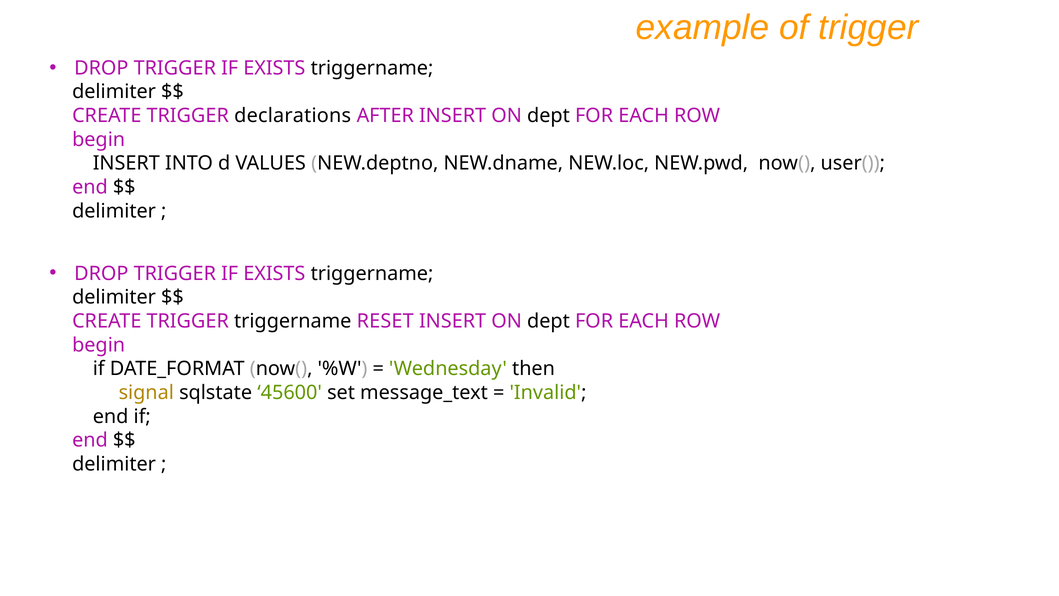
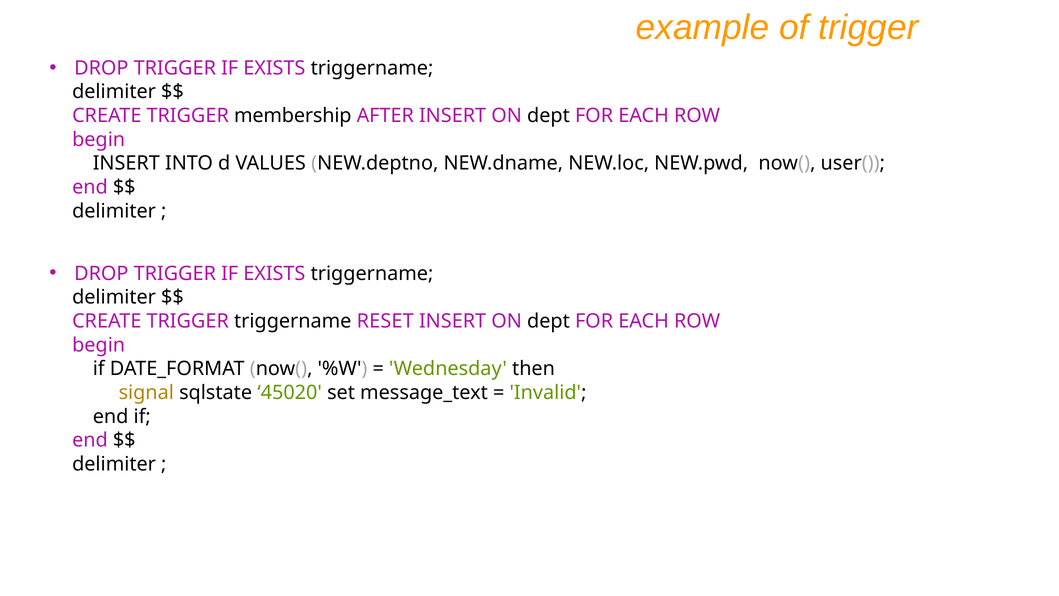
declarations: declarations -> membership
45600: 45600 -> 45020
